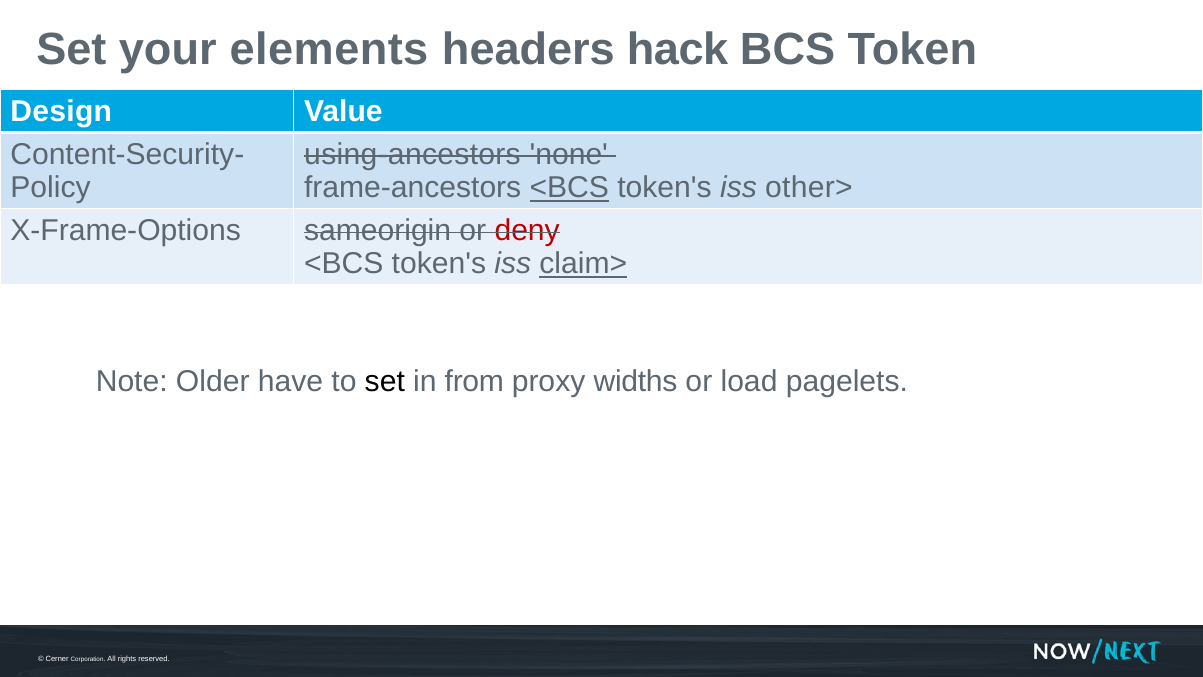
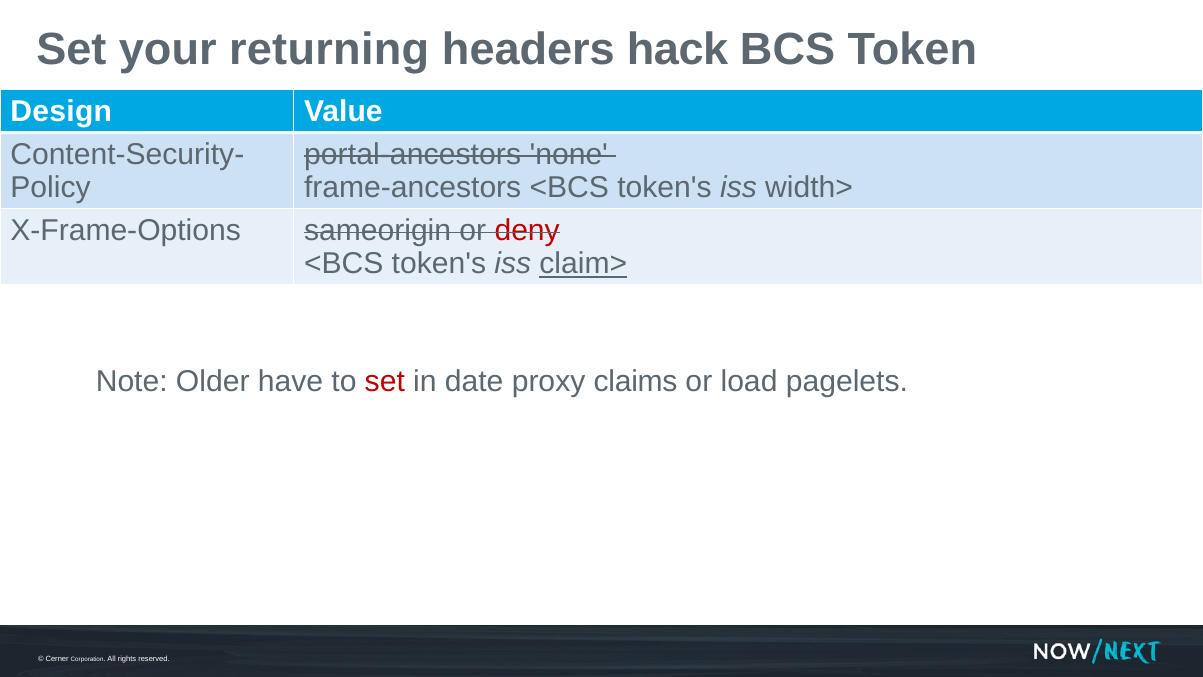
elements: elements -> returning
using-ancestors: using-ancestors -> portal-ancestors
<BCS at (569, 188) underline: present -> none
other>: other> -> width>
set at (385, 381) colour: black -> red
from: from -> date
widths: widths -> claims
